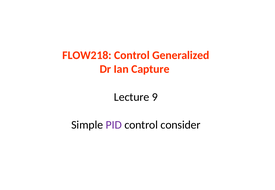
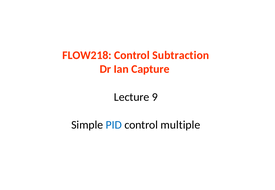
Generalized: Generalized -> Subtraction
PID colour: purple -> blue
consider: consider -> multiple
